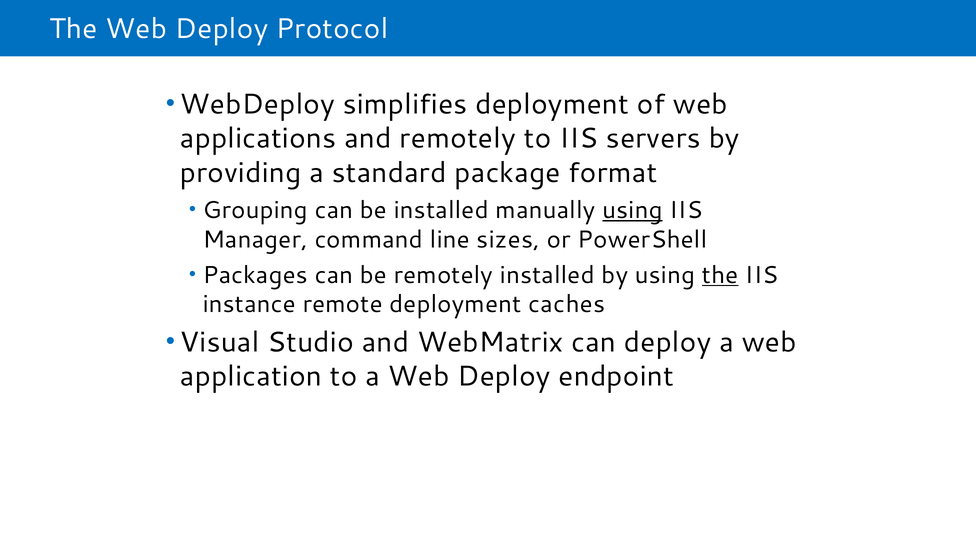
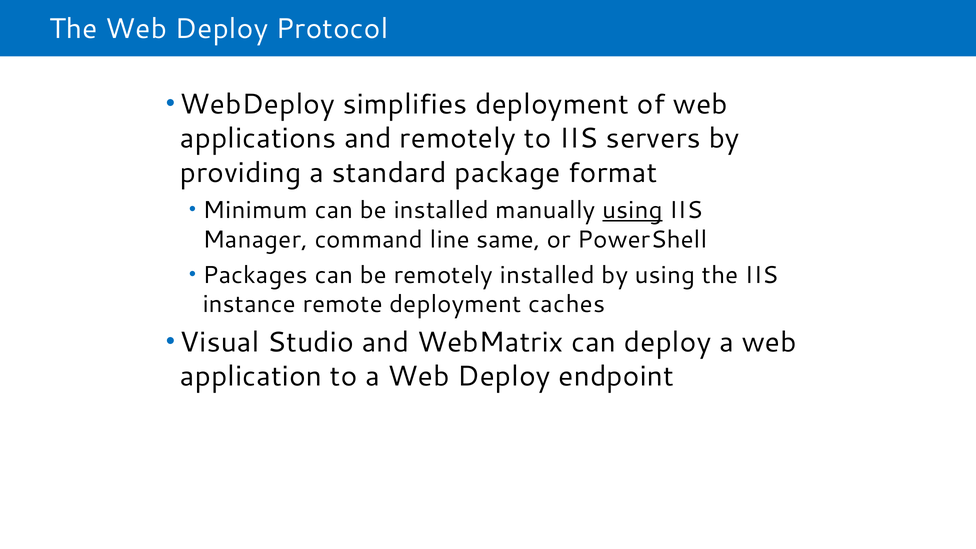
Grouping: Grouping -> Minimum
sizes: sizes -> same
the at (720, 275) underline: present -> none
